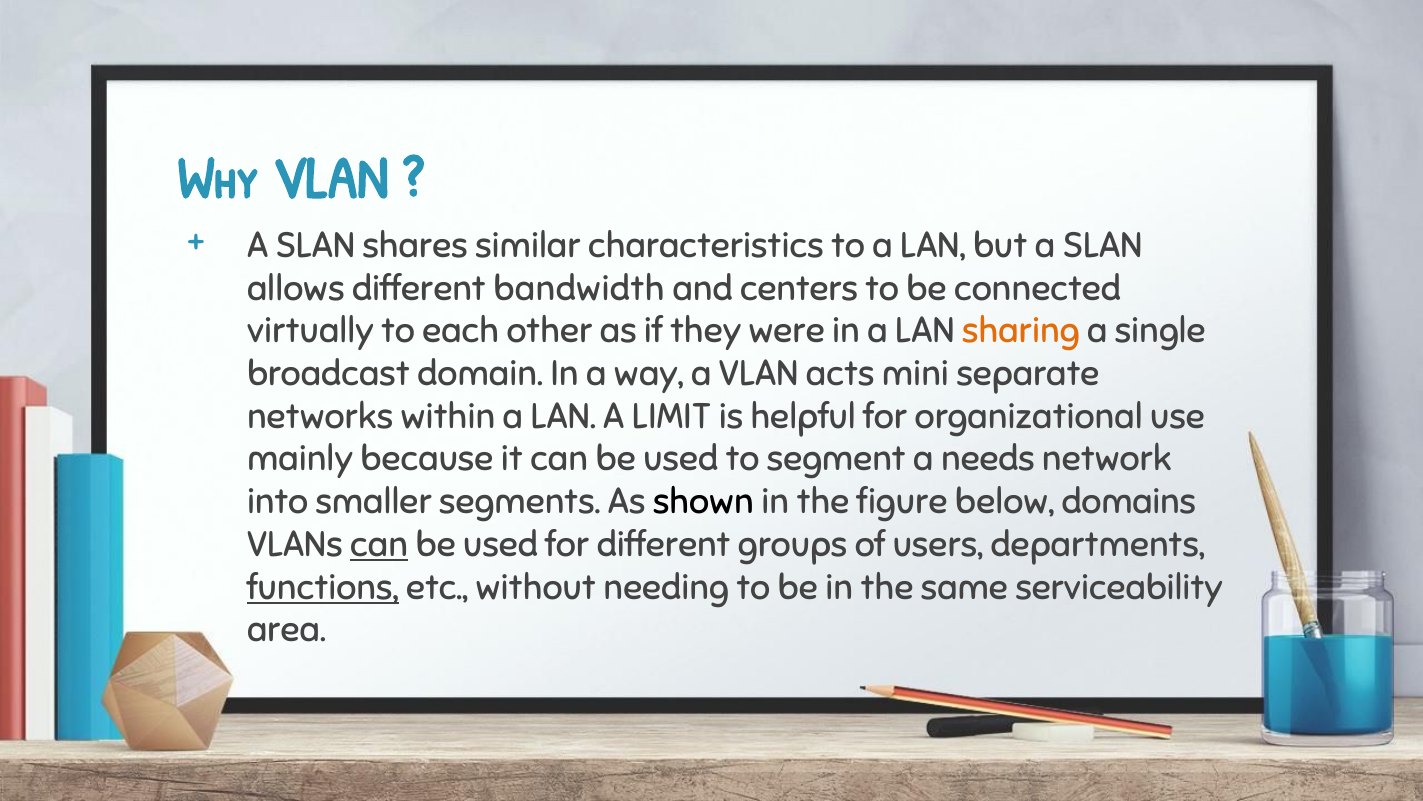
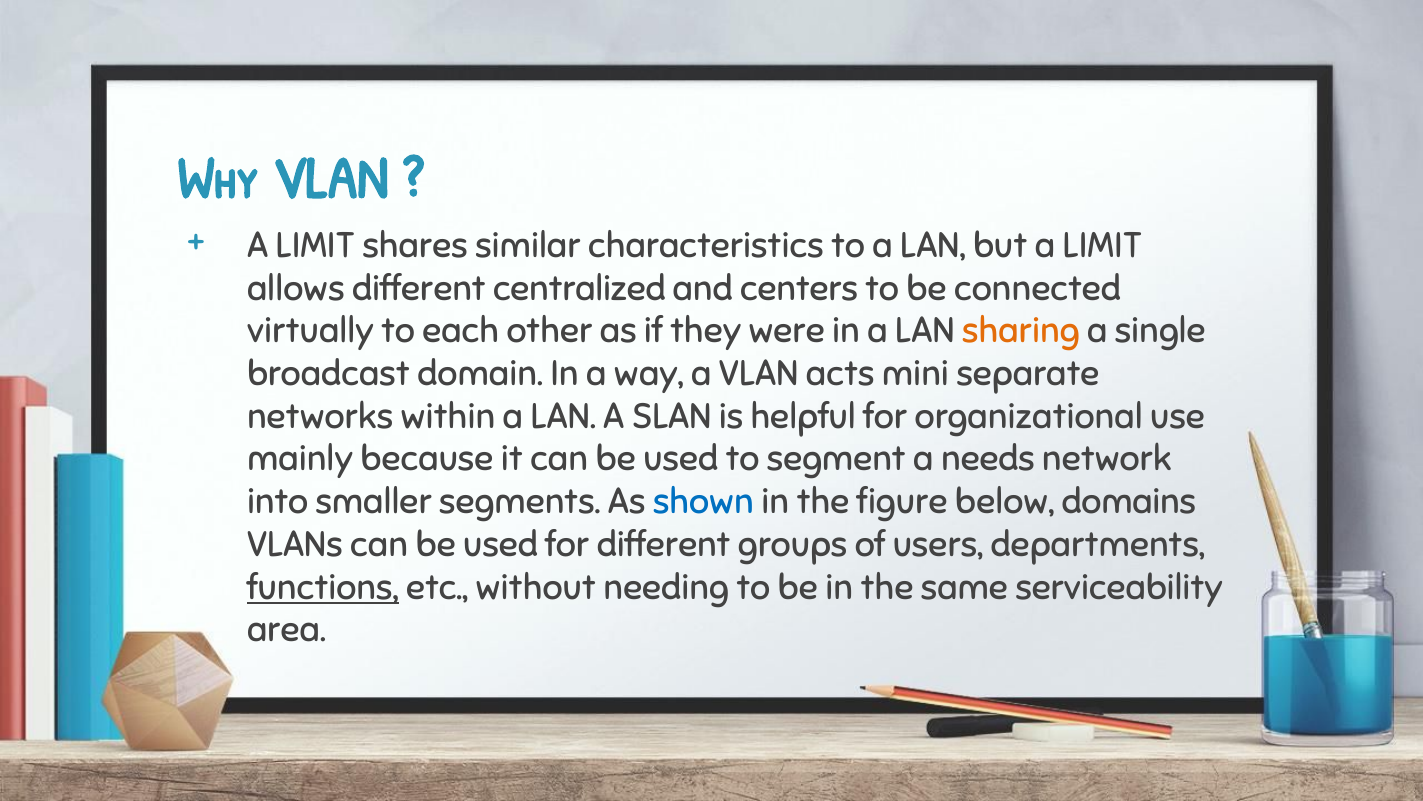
SLAN at (315, 245): SLAN -> LIMIT
but a SLAN: SLAN -> LIMIT
bandwidth: bandwidth -> centralized
LIMIT: LIMIT -> SLAN
shown colour: black -> blue
can at (379, 544) underline: present -> none
